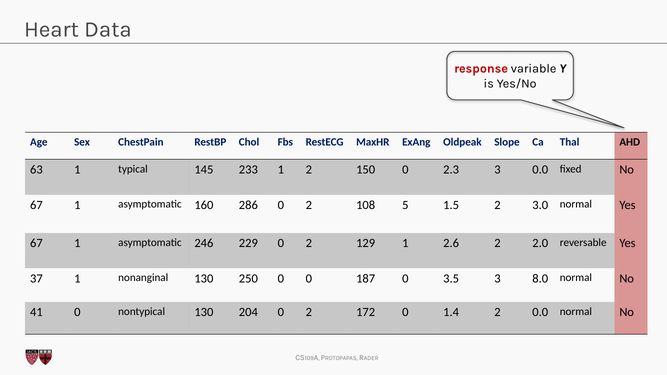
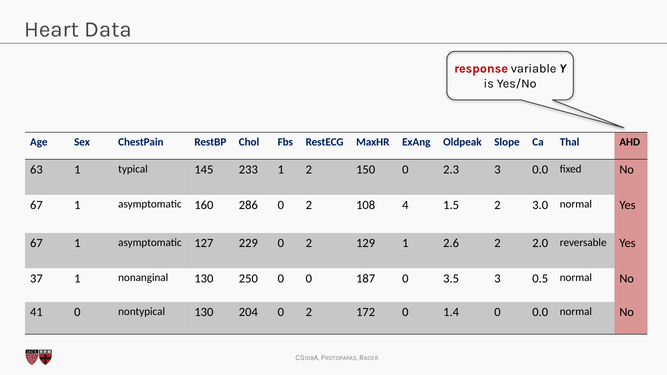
5: 5 -> 4
246: 246 -> 127
8.0: 8.0 -> 0.5
1.4 2: 2 -> 0
